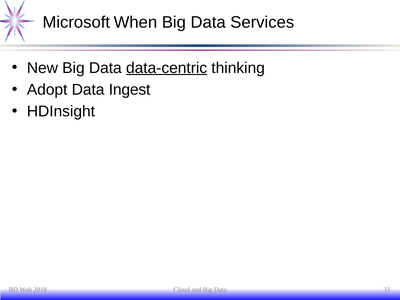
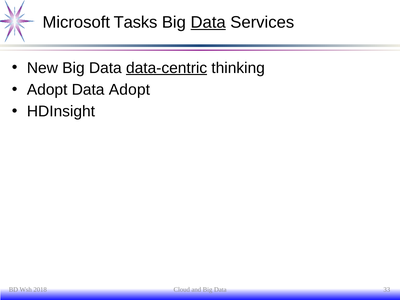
When: When -> Tasks
Data at (208, 22) underline: none -> present
Data Ingest: Ingest -> Adopt
